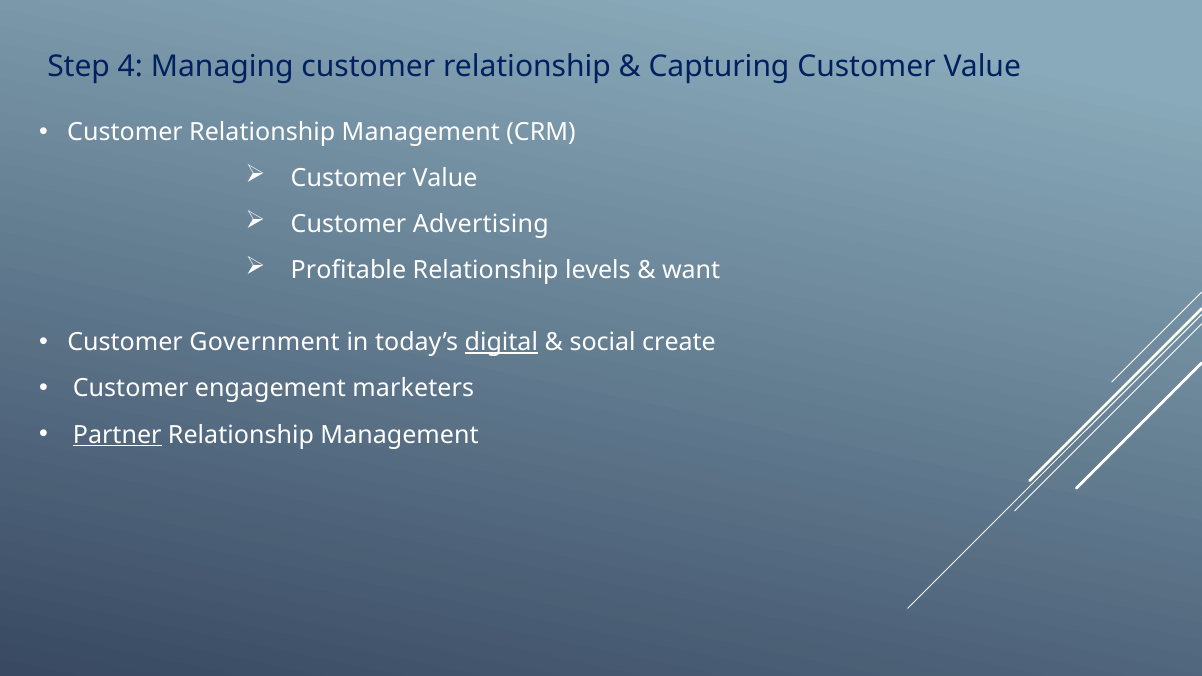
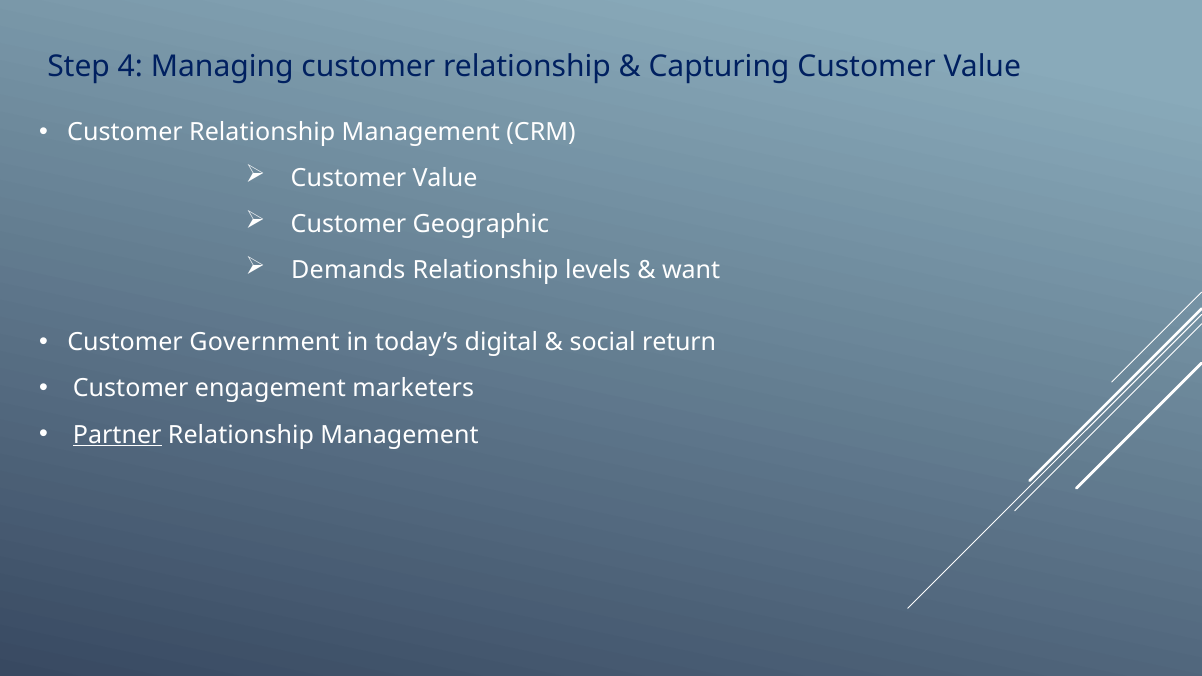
Advertising: Advertising -> Geographic
Profitable: Profitable -> Demands
digital underline: present -> none
create: create -> return
